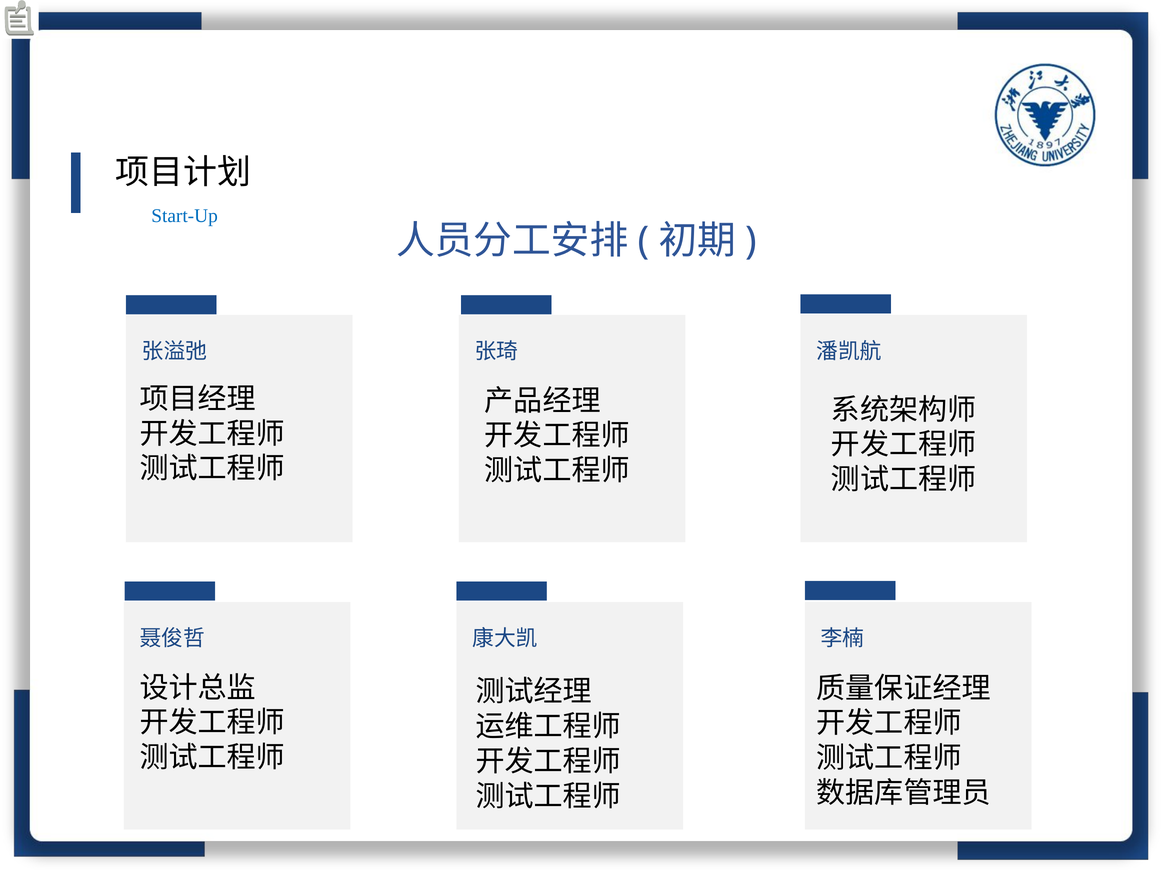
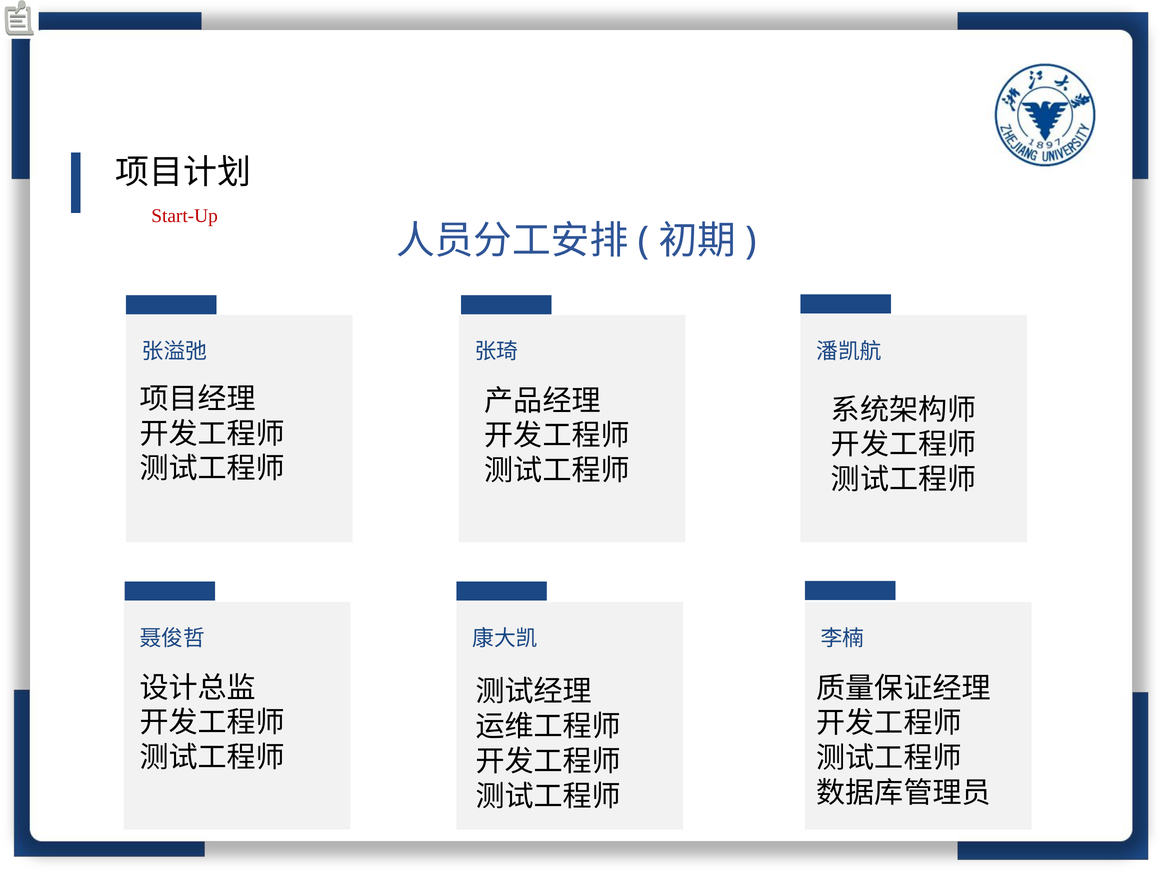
Start-Up colour: blue -> red
